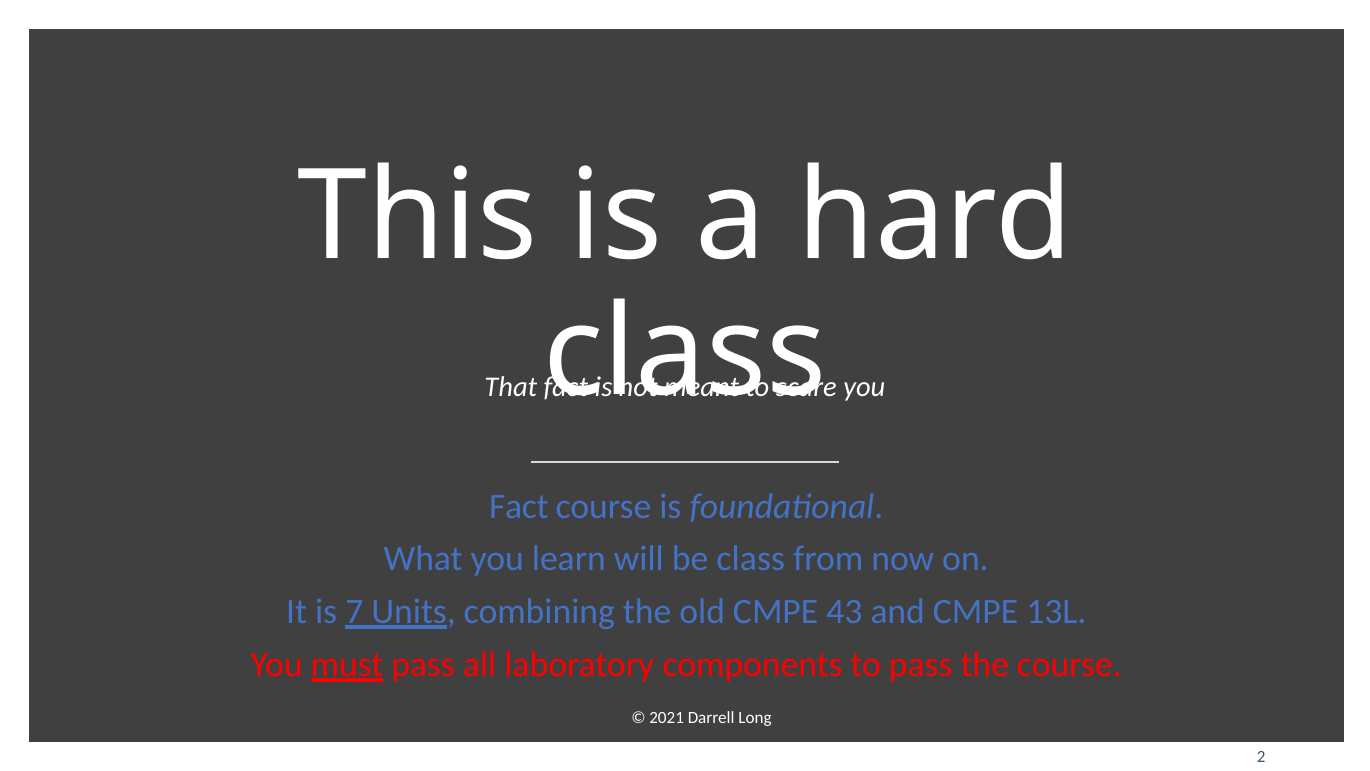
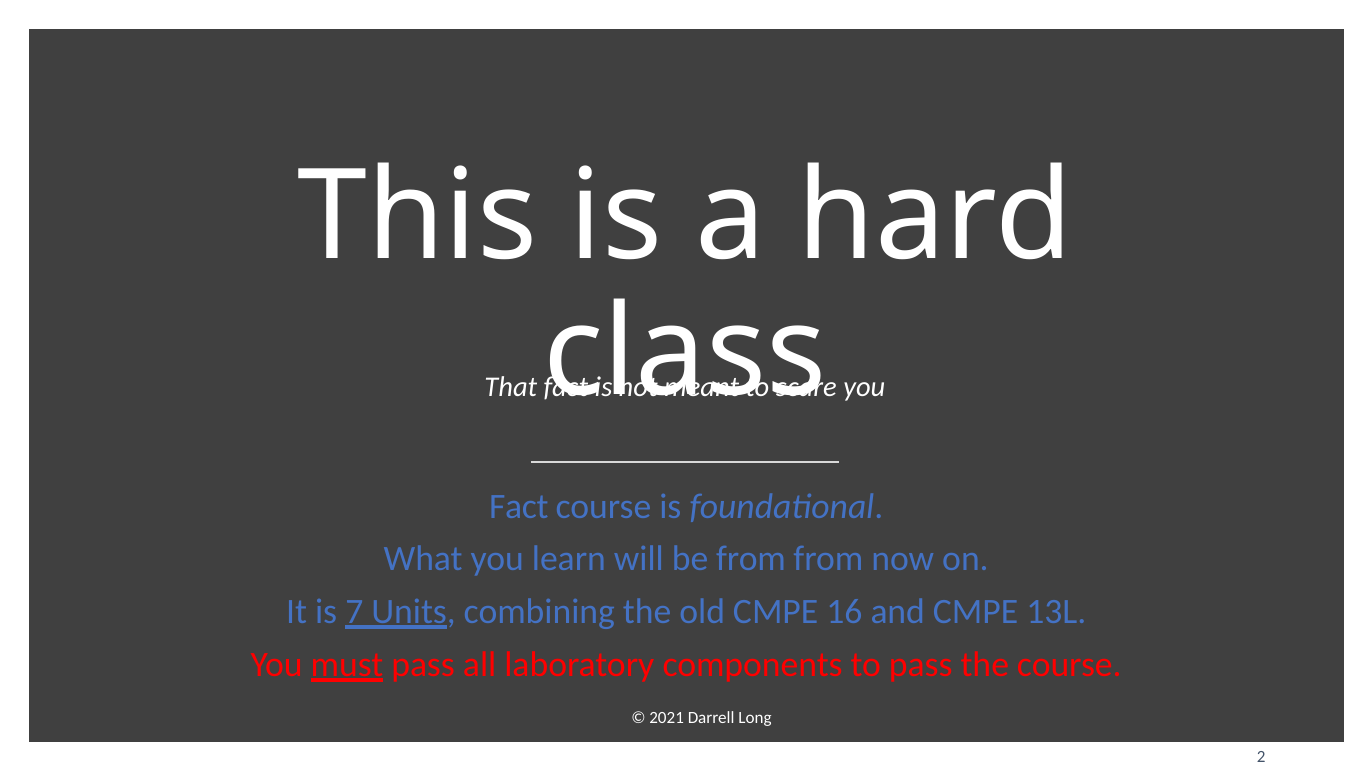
be class: class -> from
43: 43 -> 16
